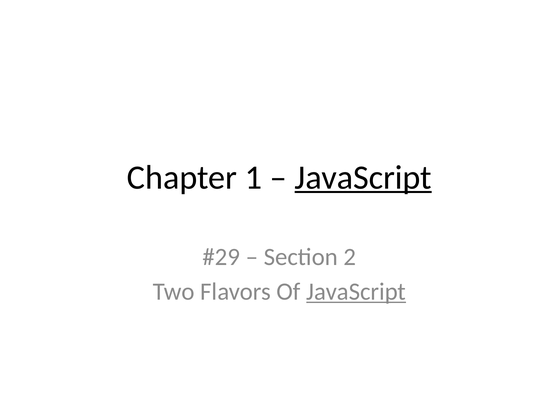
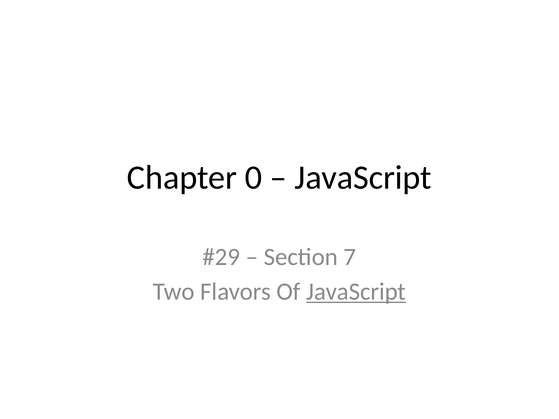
1: 1 -> 0
JavaScript at (363, 178) underline: present -> none
2: 2 -> 7
